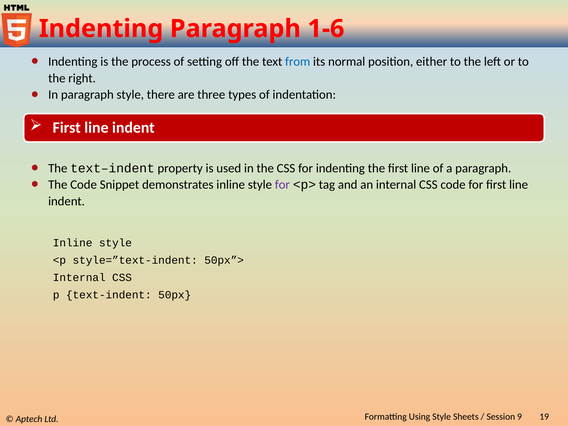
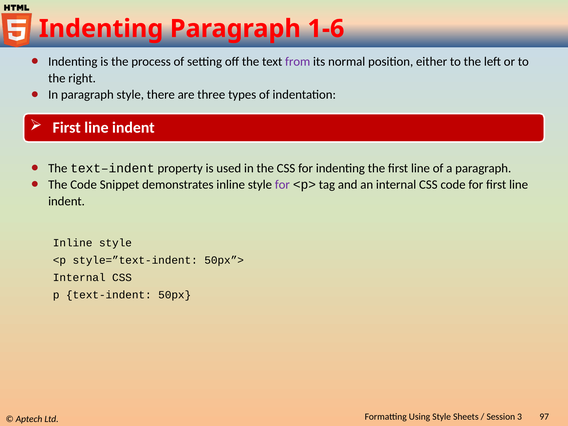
from colour: blue -> purple
9: 9 -> 3
19: 19 -> 97
